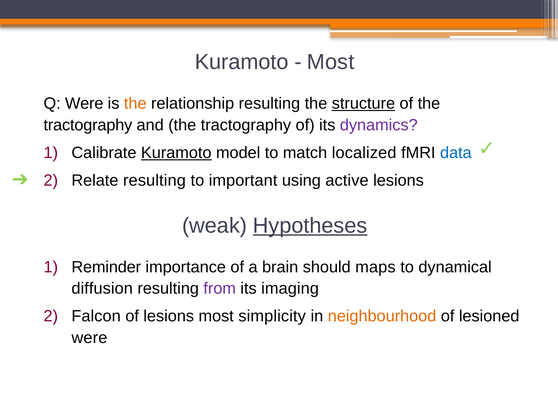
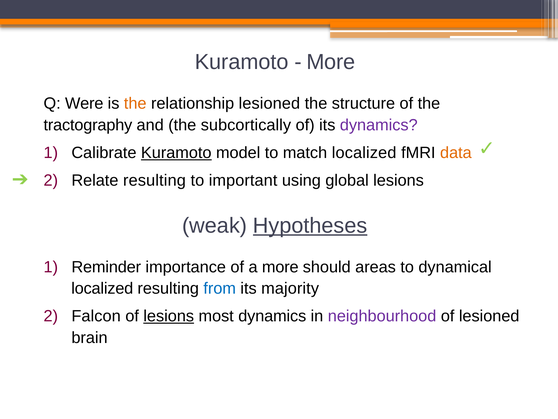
Most at (331, 62): Most -> More
relationship resulting: resulting -> lesioned
structure underline: present -> none
and the tractography: tractography -> subcortically
data colour: blue -> orange
active: active -> global
a brain: brain -> more
maps: maps -> areas
diffusion at (102, 288): diffusion -> localized
from colour: purple -> blue
imaging: imaging -> majority
lesions at (169, 316) underline: none -> present
most simplicity: simplicity -> dynamics
neighbourhood colour: orange -> purple
were at (89, 337): were -> brain
